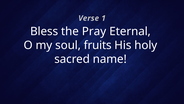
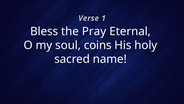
fruits: fruits -> coins
